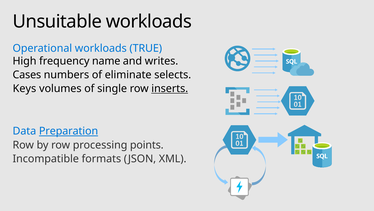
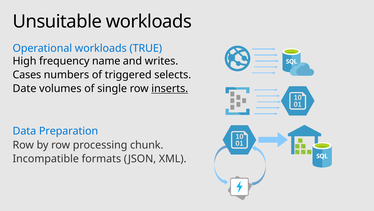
eliminate: eliminate -> triggered
Keys: Keys -> Date
Preparation underline: present -> none
points: points -> chunk
